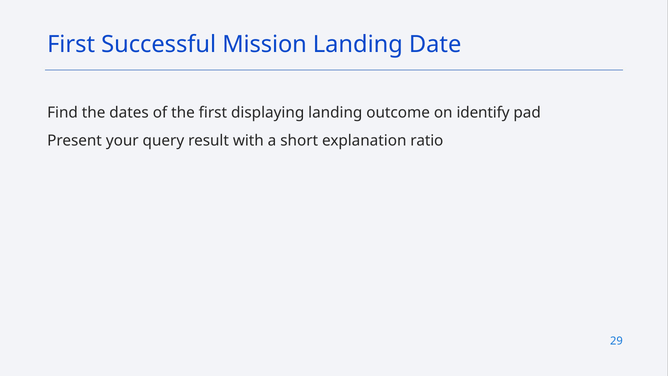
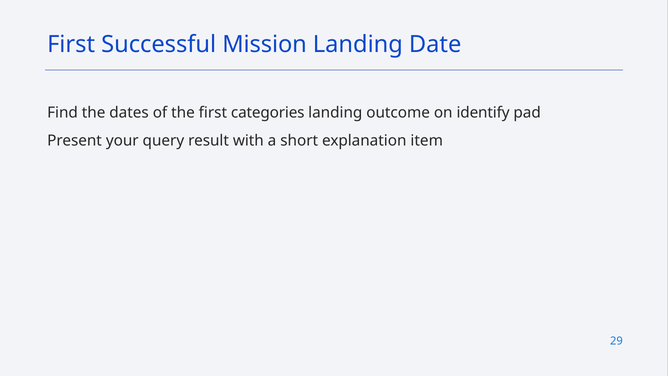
displaying: displaying -> categories
ratio: ratio -> item
